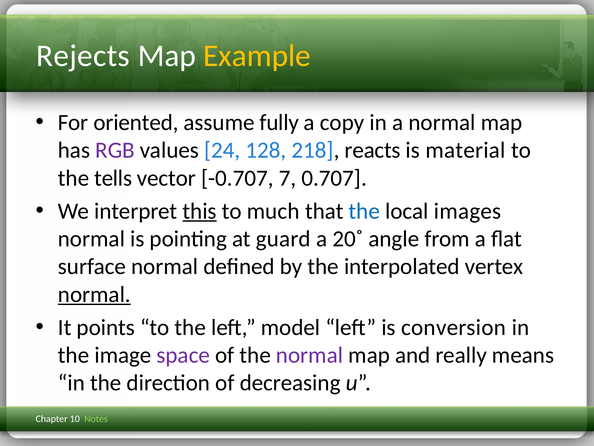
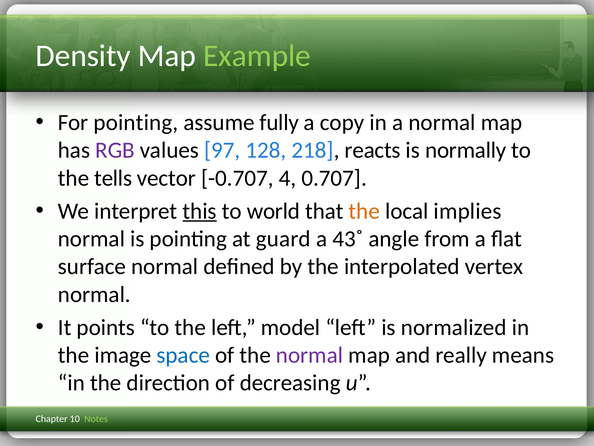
Rejects: Rejects -> Density
Example colour: yellow -> light green
For oriented: oriented -> pointing
24: 24 -> 97
material: material -> normally
7: 7 -> 4
much: much -> world
the at (364, 211) colour: blue -> orange
images: images -> implies
20˚: 20˚ -> 43˚
normal at (94, 294) underline: present -> none
conversion: conversion -> normalized
space colour: purple -> blue
